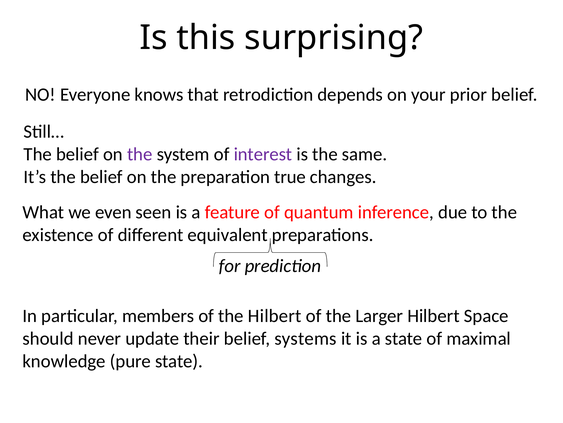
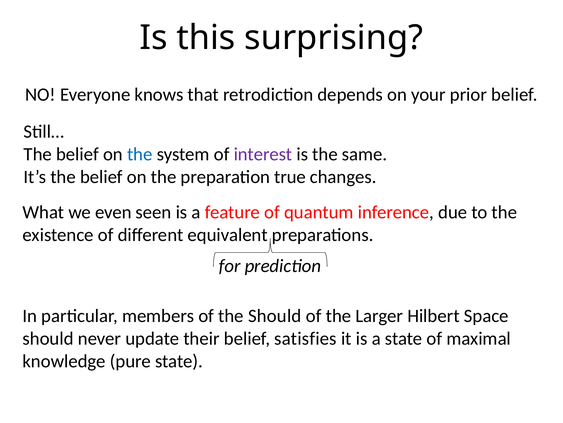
the at (140, 154) colour: purple -> blue
the Hilbert: Hilbert -> Should
systems: systems -> satisfies
